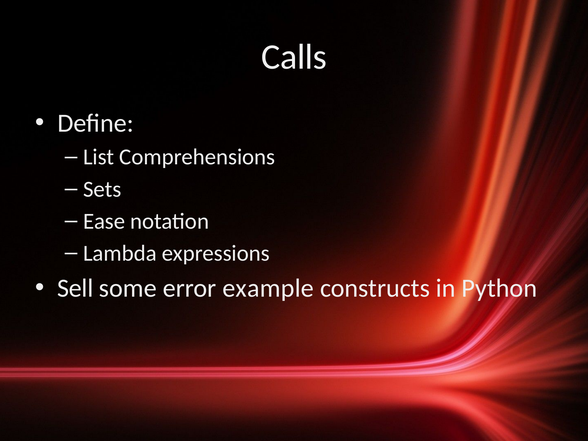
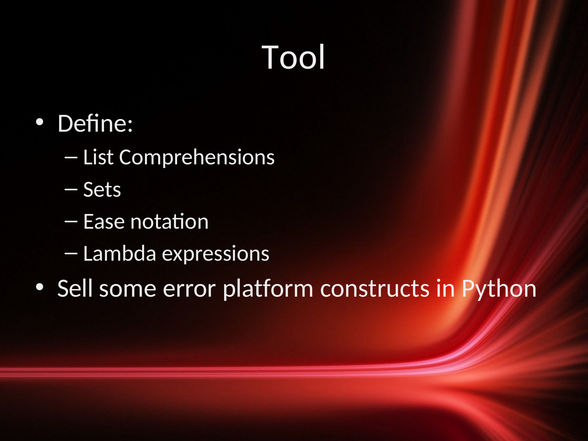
Calls: Calls -> Tool
example: example -> platform
